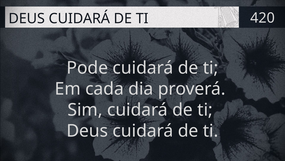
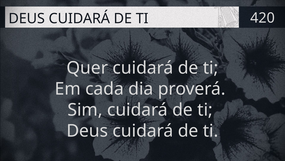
Pode: Pode -> Quer
